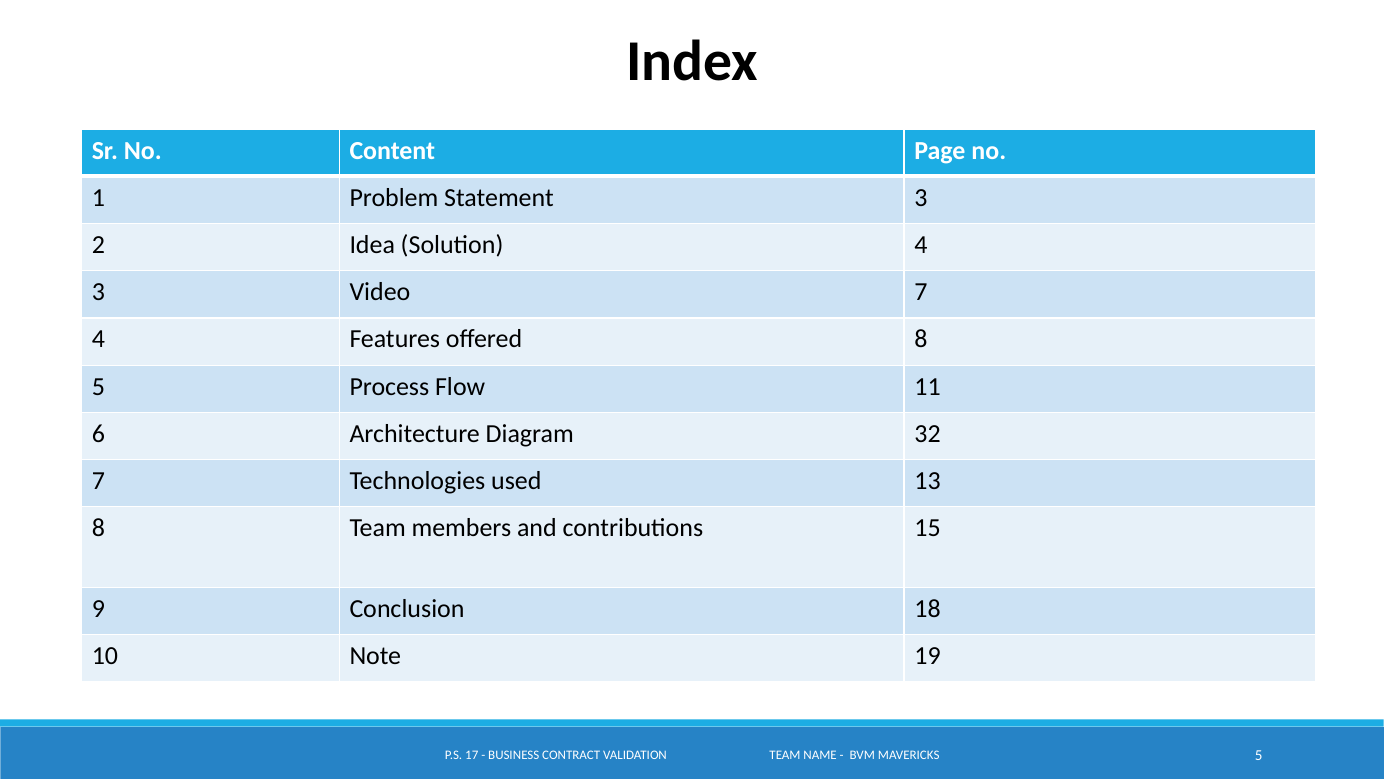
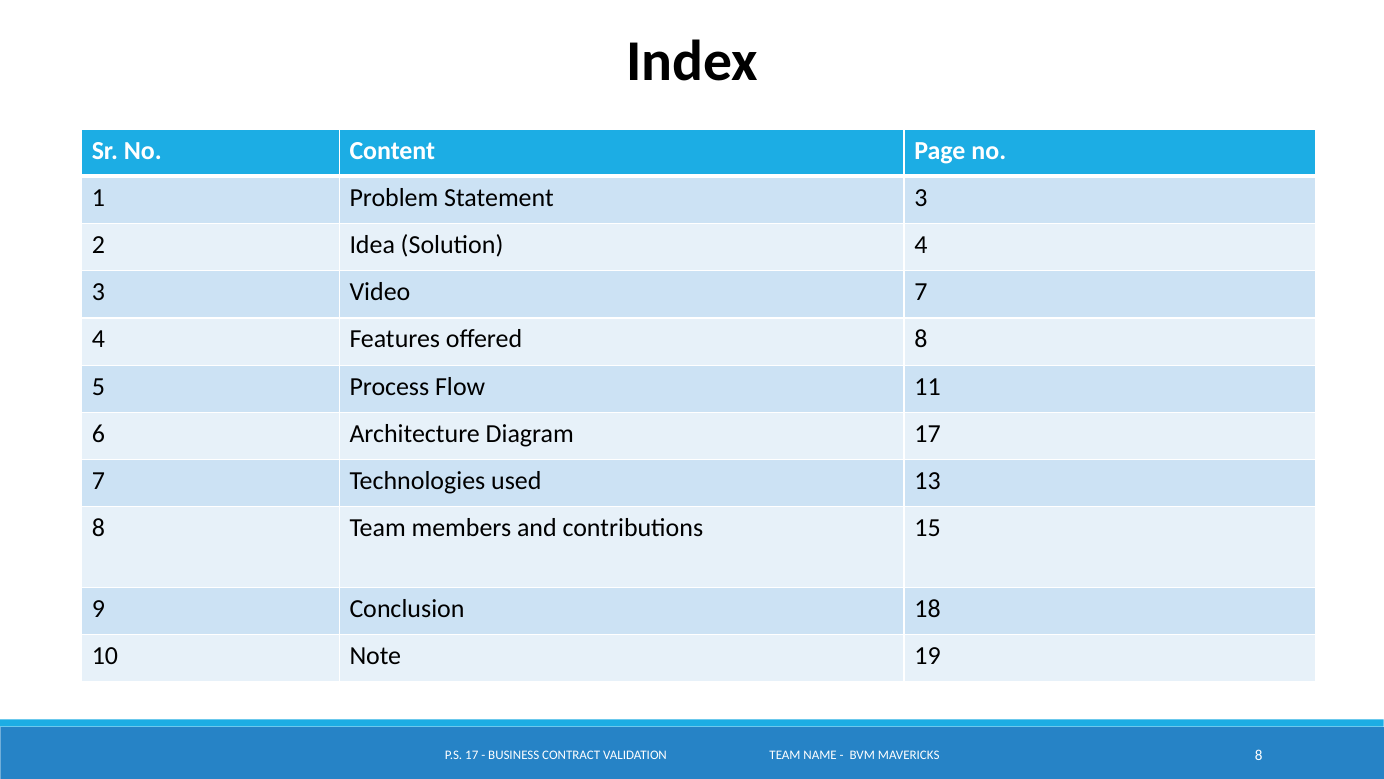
Diagram 32: 32 -> 17
MAVERICKS 5: 5 -> 8
